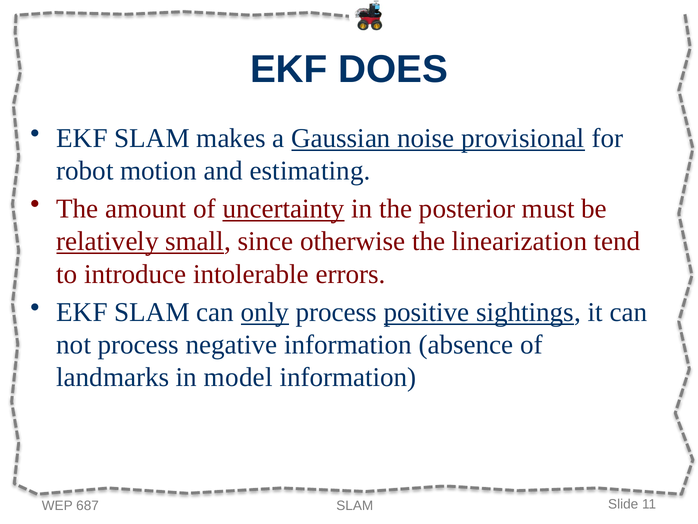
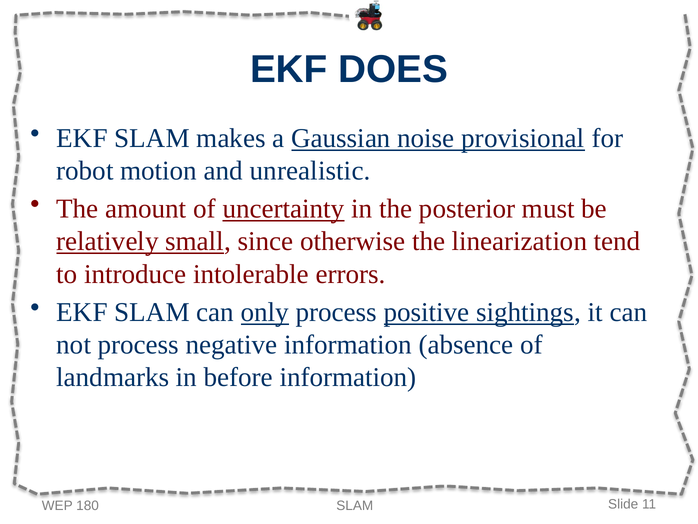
estimating: estimating -> unrealistic
model: model -> before
687: 687 -> 180
